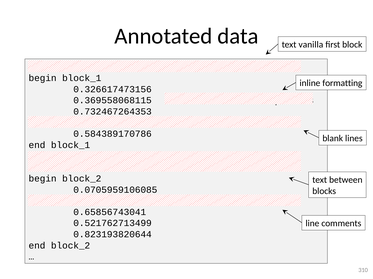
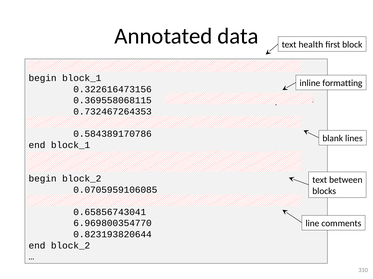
vanilla: vanilla -> health
0.326617473156: 0.326617473156 -> 0.322616473156
0.521762713499: 0.521762713499 -> 6.969800354770
